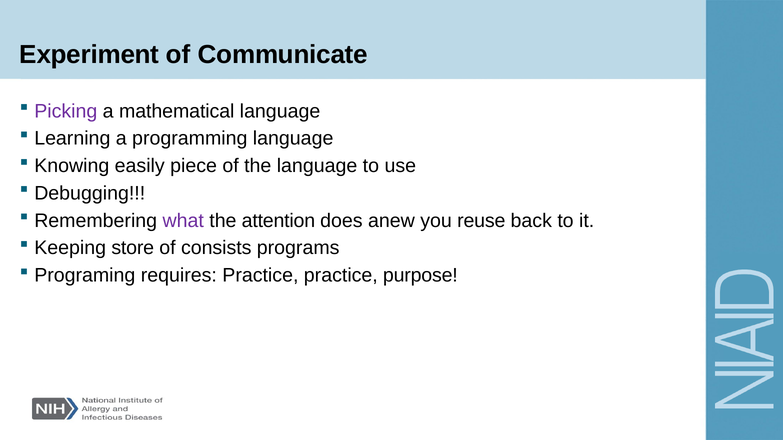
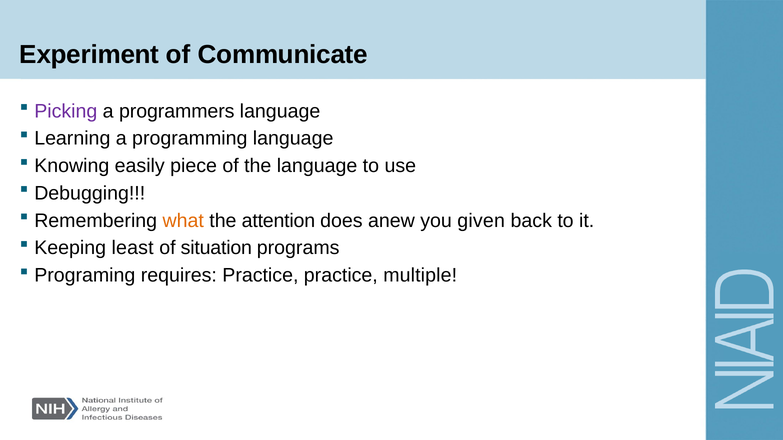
mathematical: mathematical -> programmers
what colour: purple -> orange
reuse: reuse -> given
store: store -> least
consists: consists -> situation
purpose: purpose -> multiple
